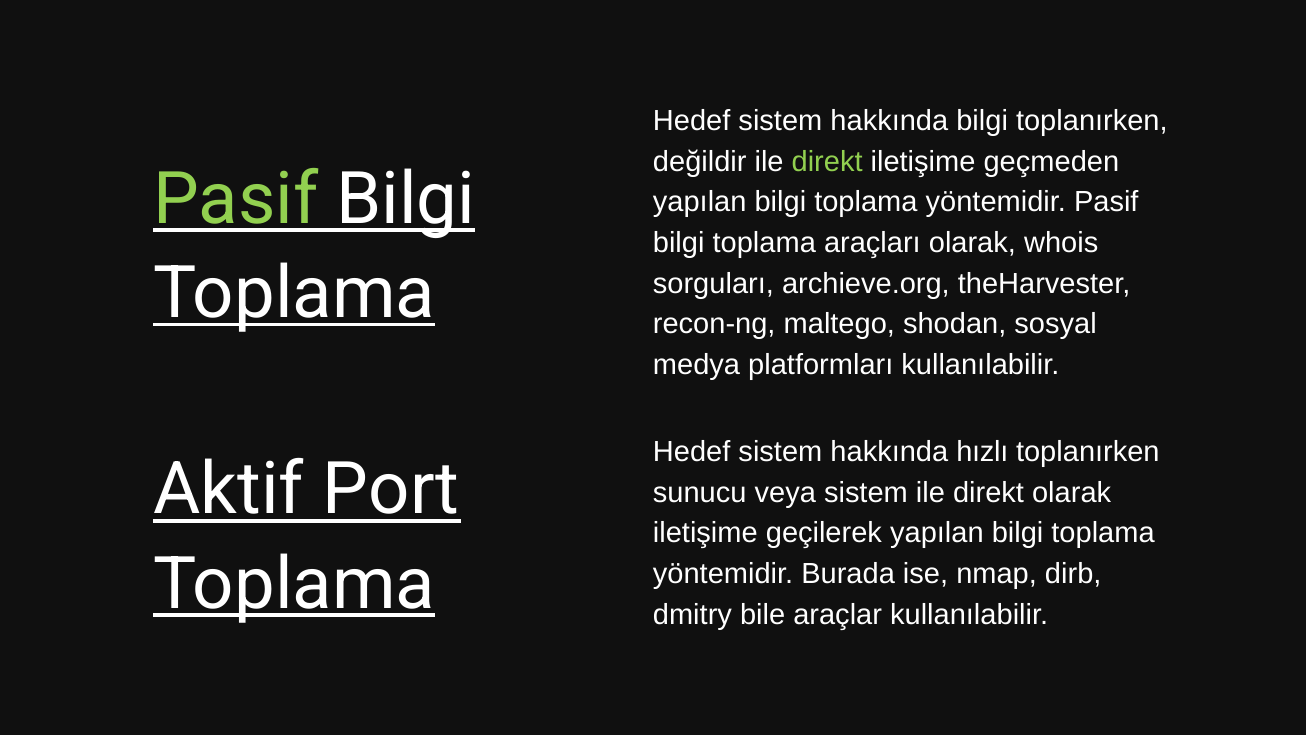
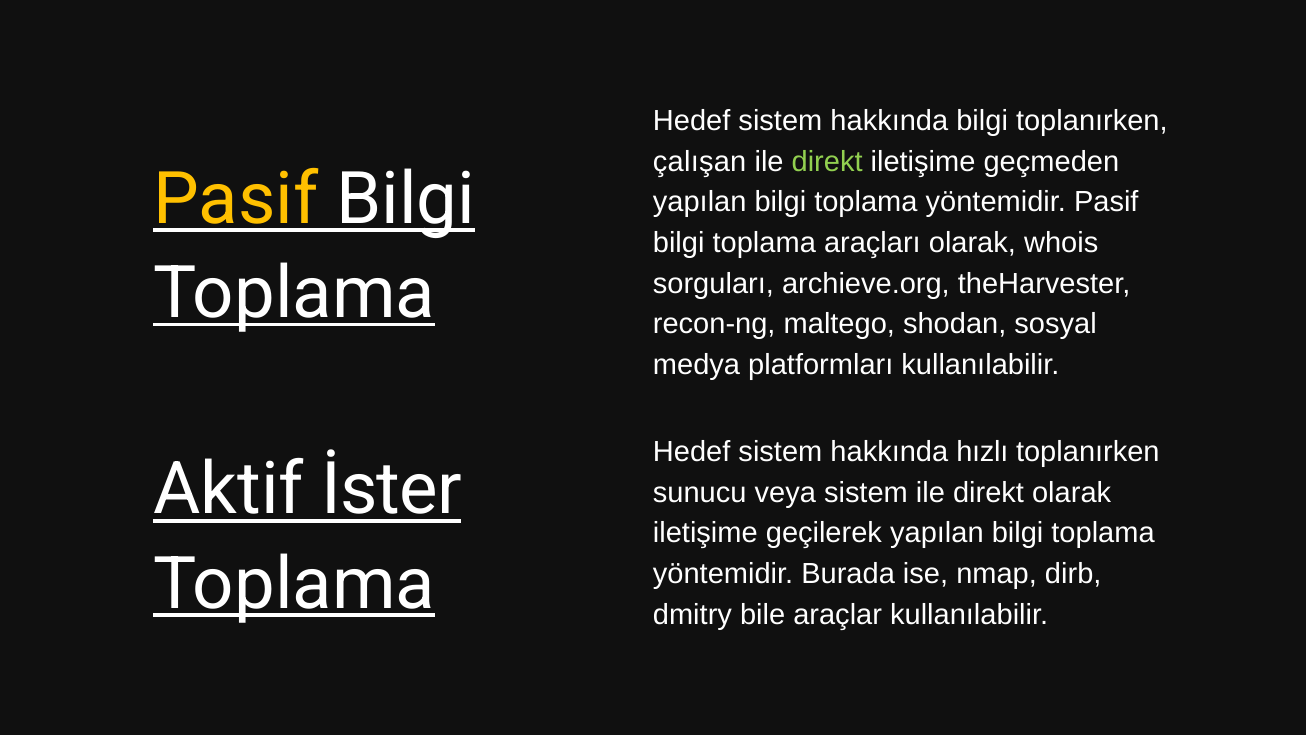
değildir: değildir -> çalışan
Pasif at (236, 199) colour: light green -> yellow
Port: Port -> İster
